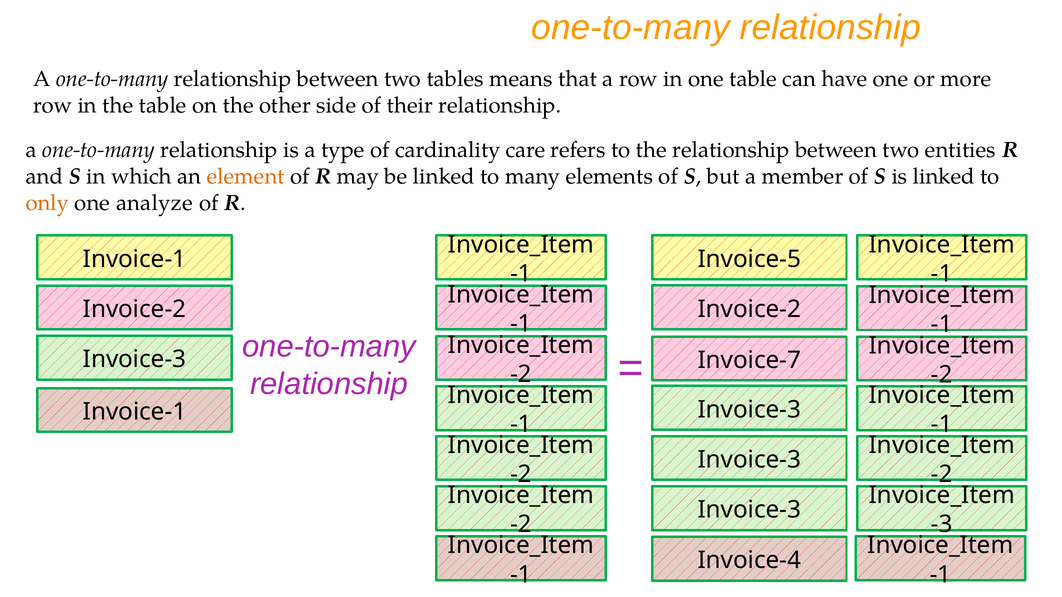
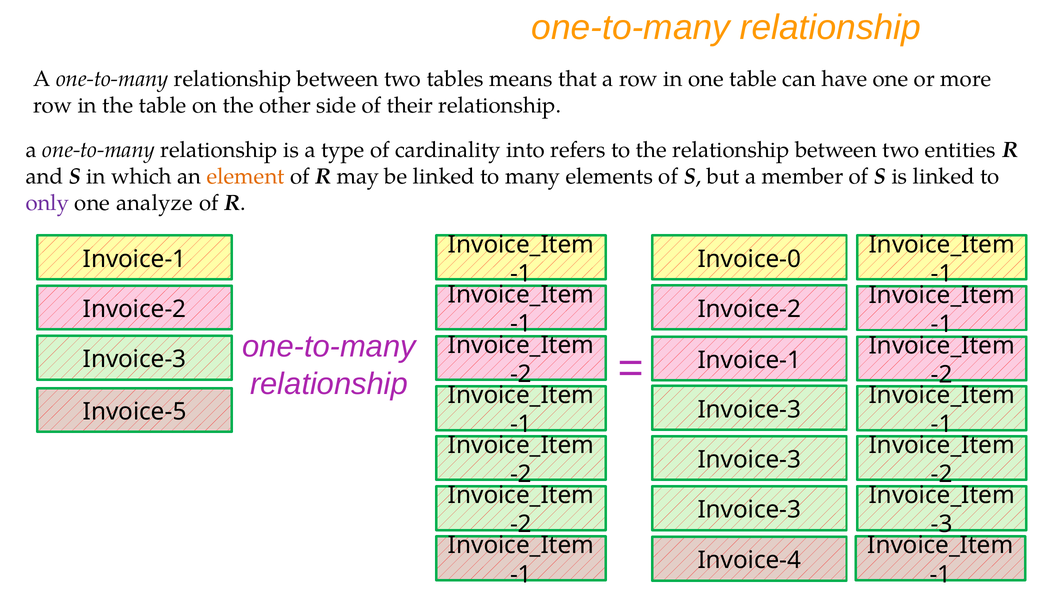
care: care -> into
only colour: orange -> purple
Invoice-5: Invoice-5 -> Invoice-0
Invoice-7 at (749, 360): Invoice-7 -> Invoice-1
Invoice-1 at (135, 412): Invoice-1 -> Invoice-5
